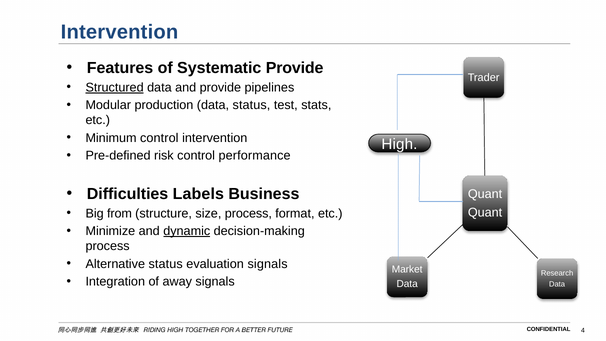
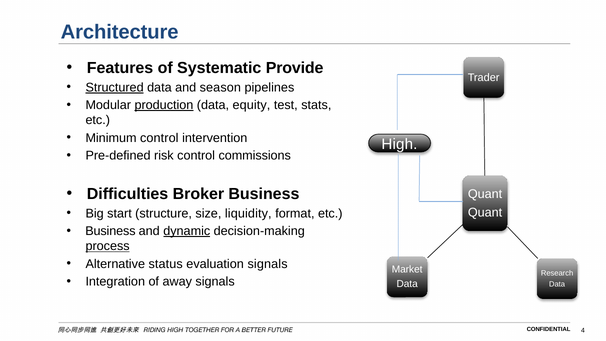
Intervention at (119, 32): Intervention -> Architecture
and provide: provide -> season
production underline: none -> present
data status: status -> equity
performance: performance -> commissions
Labels: Labels -> Broker
from: from -> start
size process: process -> liquidity
Minimize at (110, 231): Minimize -> Business
process at (108, 246) underline: none -> present
